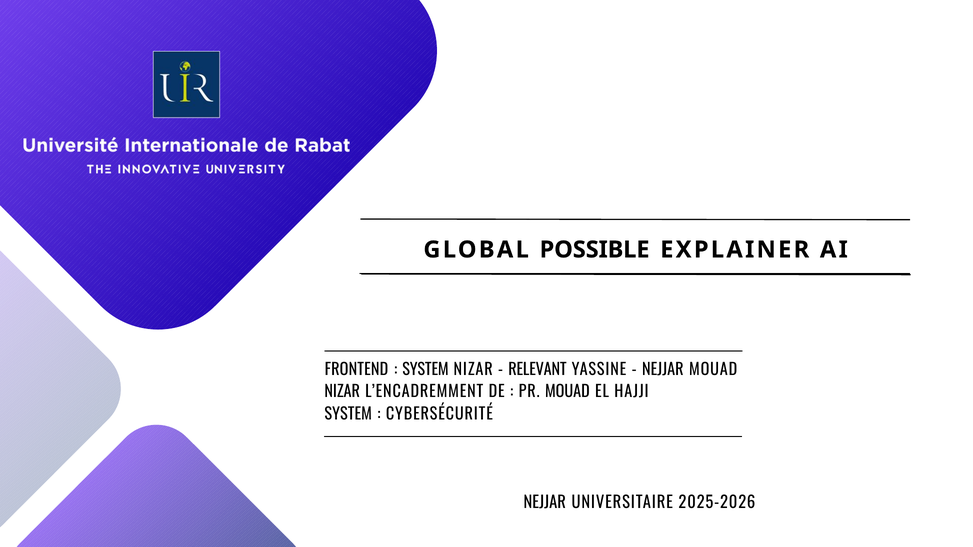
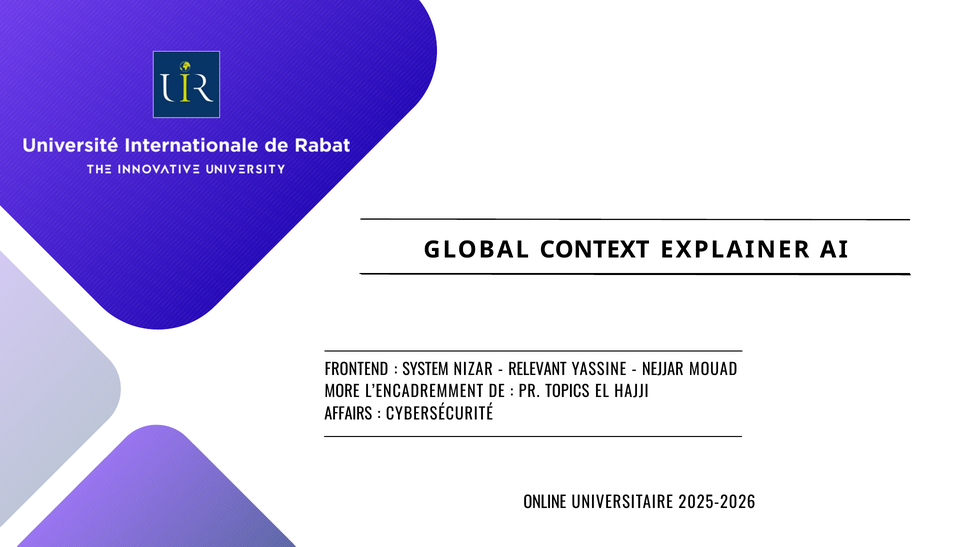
POSSIBLE: POSSIBLE -> CONTEXT
NIZAR at (342, 392): NIZAR -> MORE
PR MOUAD: MOUAD -> TOPICS
SYSTEM at (348, 415): SYSTEM -> AFFAIRS
NEJJAR at (545, 503): NEJJAR -> ONLINE
